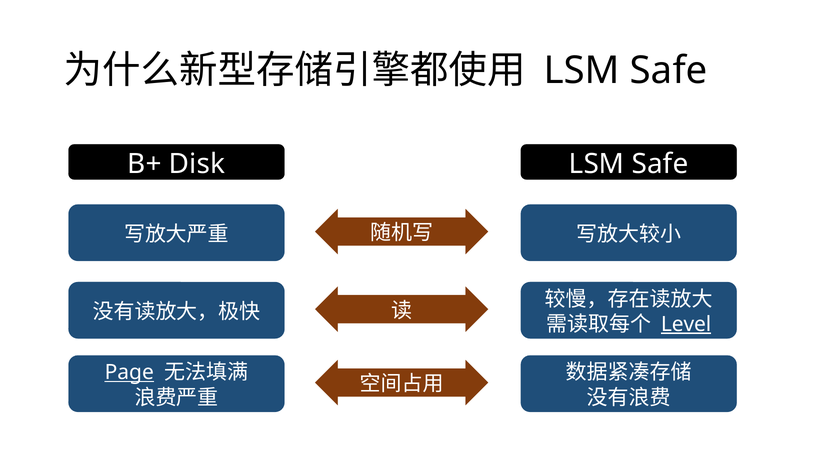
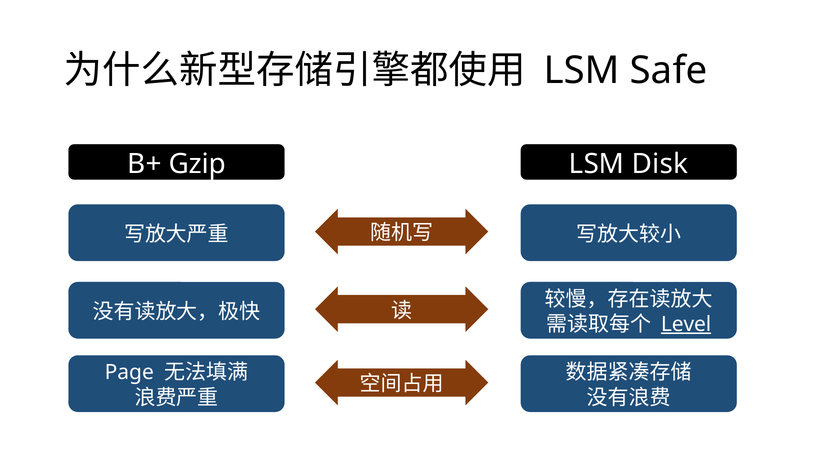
Disk: Disk -> Gzip
Safe at (660, 164): Safe -> Disk
Page underline: present -> none
